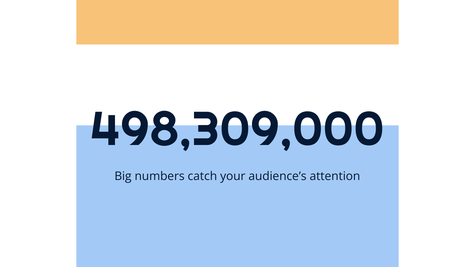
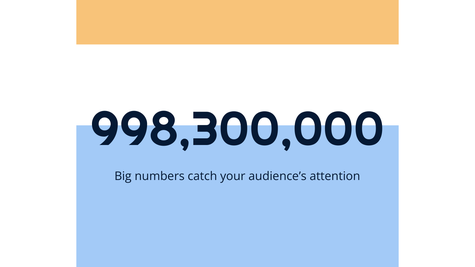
498,309,000: 498,309,000 -> 998,300,000
